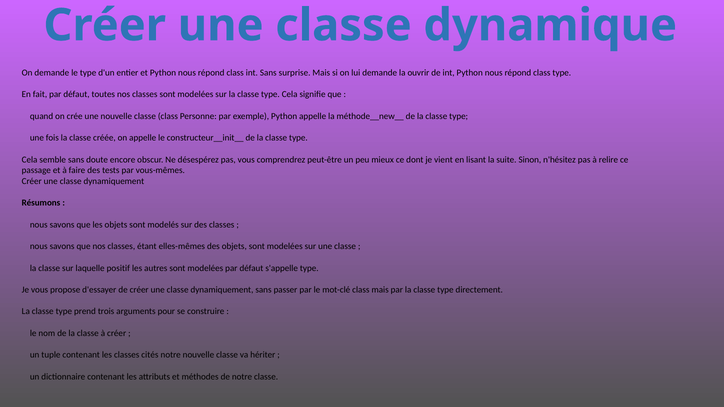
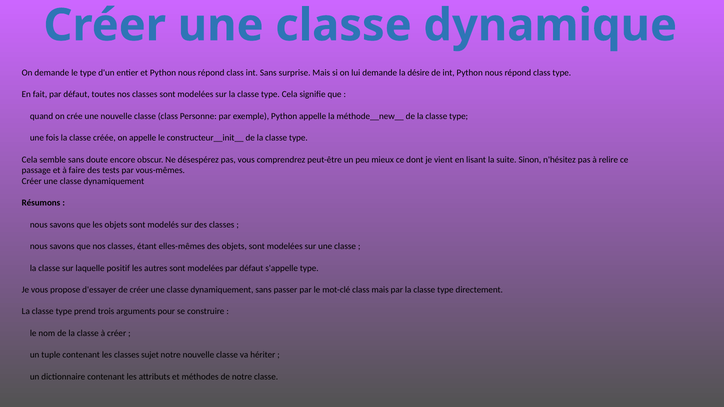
ouvrir: ouvrir -> désire
cités: cités -> sujet
